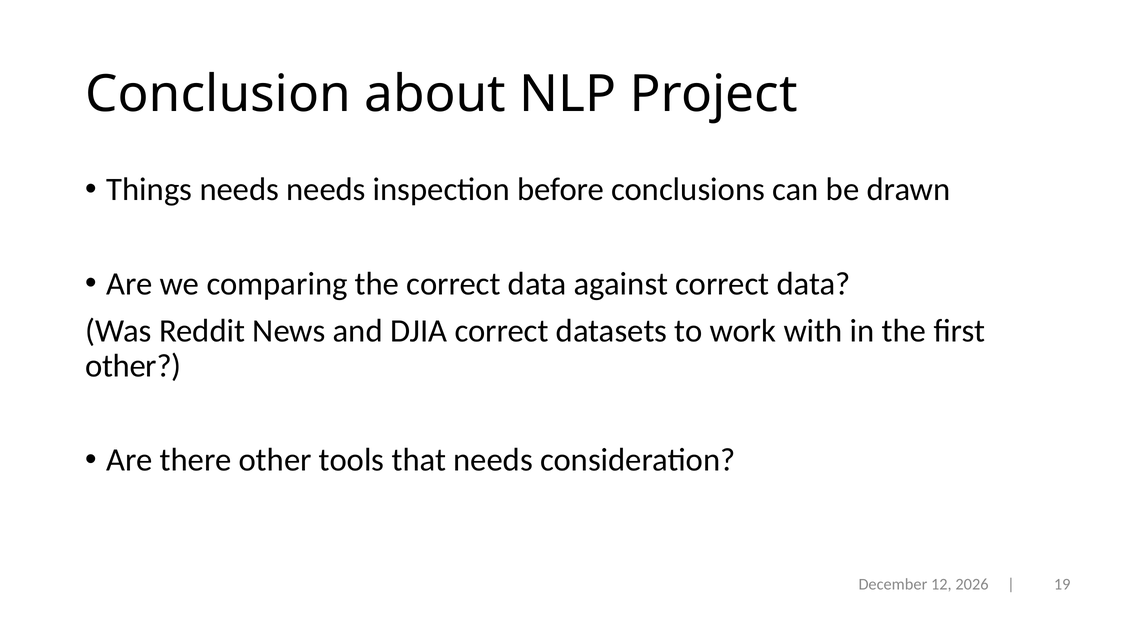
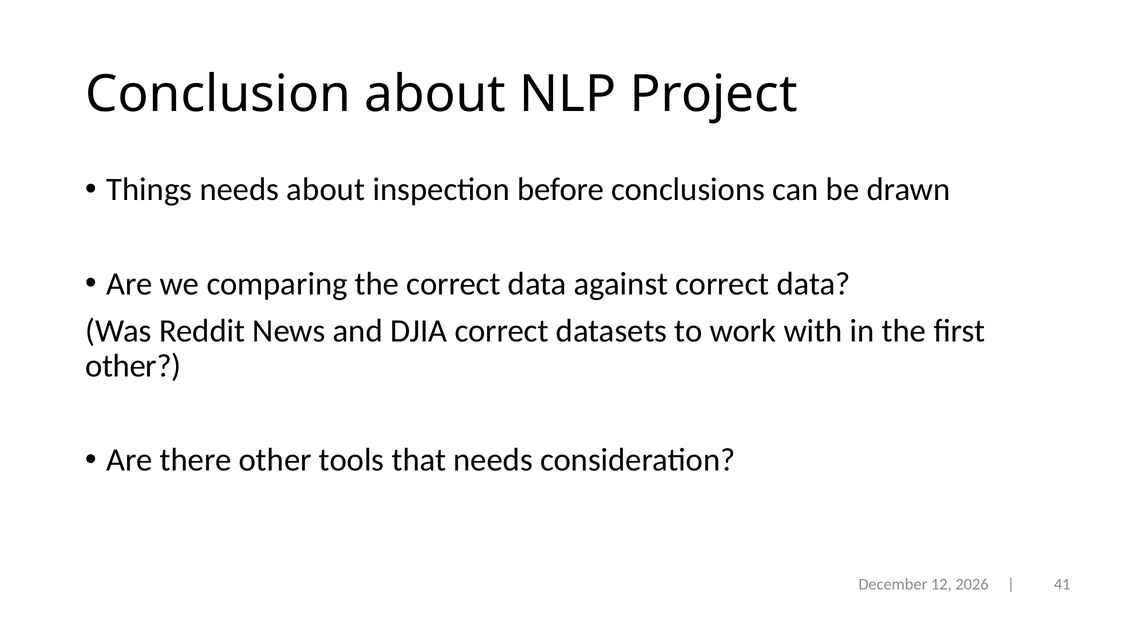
needs needs: needs -> about
19: 19 -> 41
